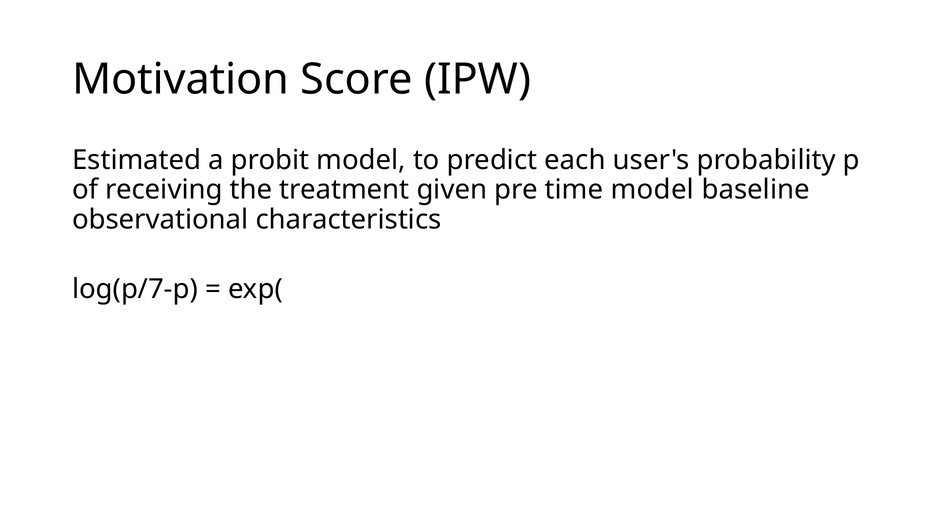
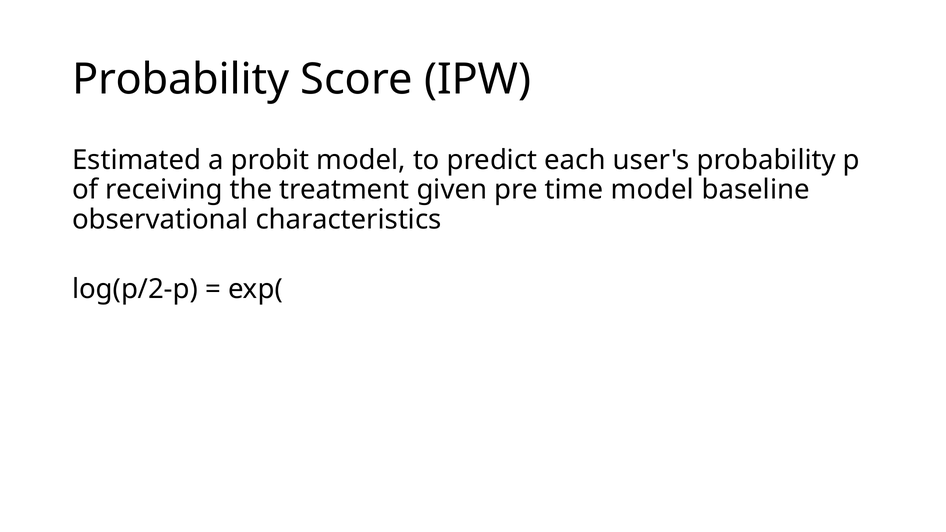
Motivation at (181, 79): Motivation -> Probability
log(p/7-p: log(p/7-p -> log(p/2-p
